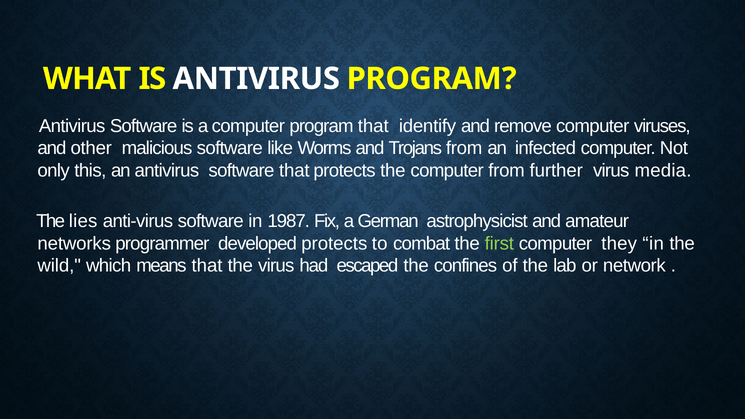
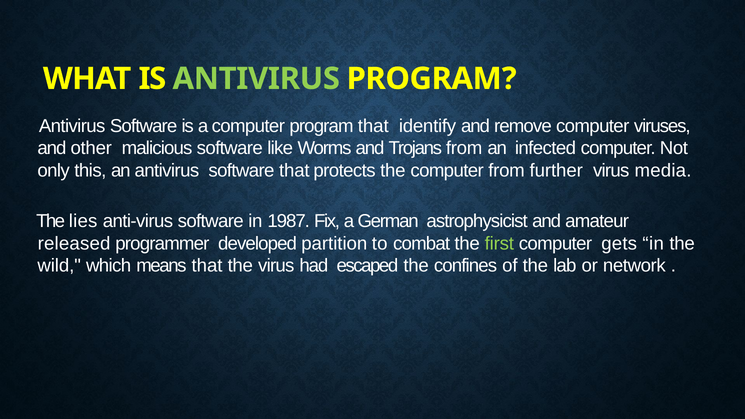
ANTIVIRUS at (256, 79) colour: white -> light green
networks: networks -> released
developed protects: protects -> partition
they: they -> gets
